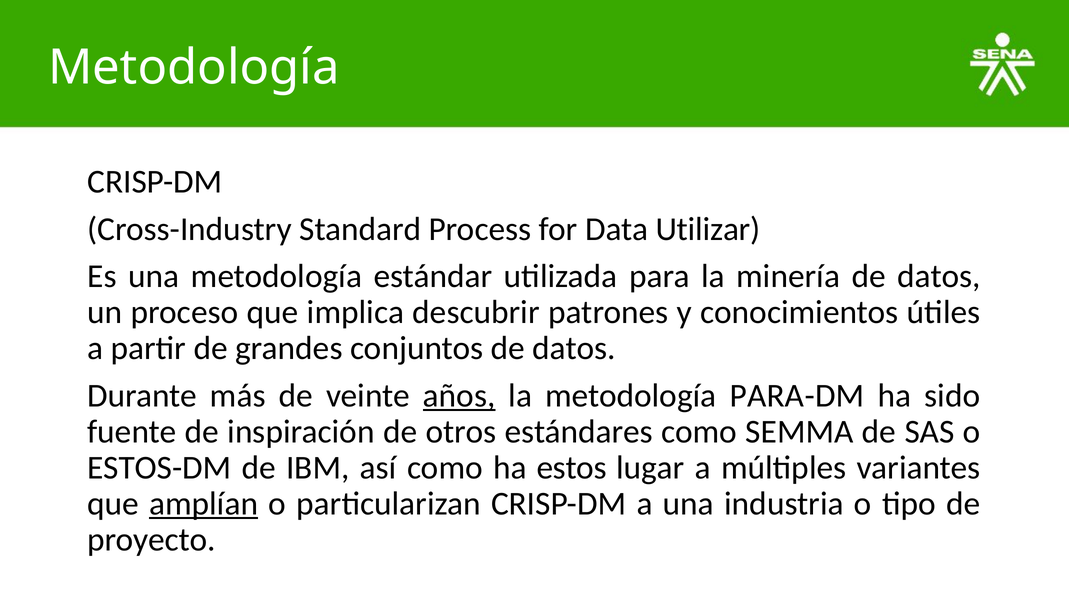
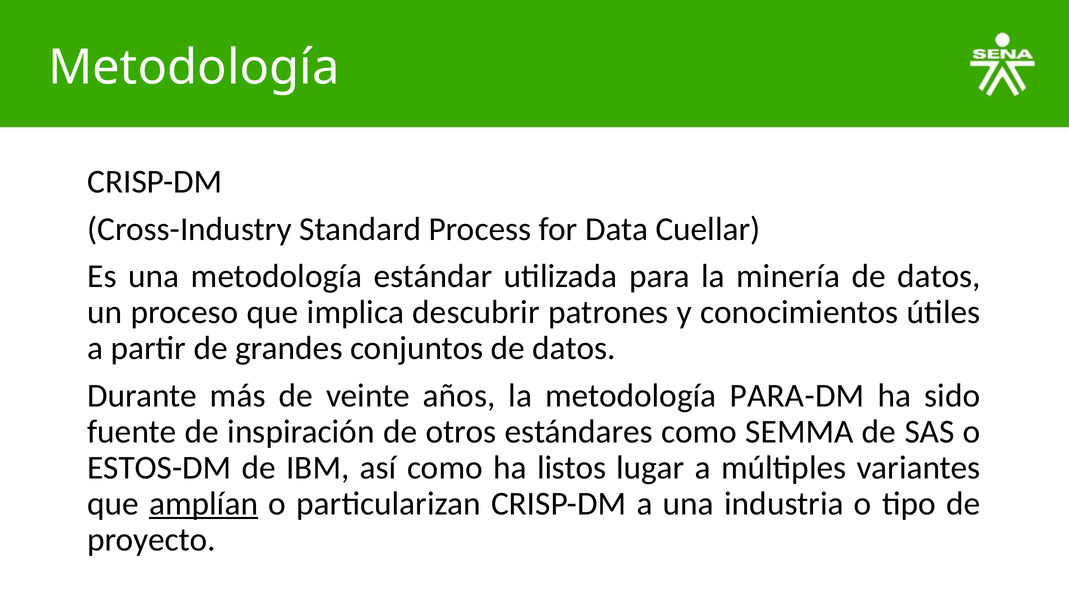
Utilizar: Utilizar -> Cuellar
años underline: present -> none
estos: estos -> listos
